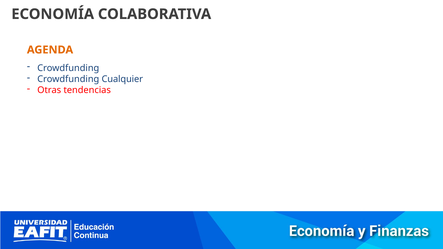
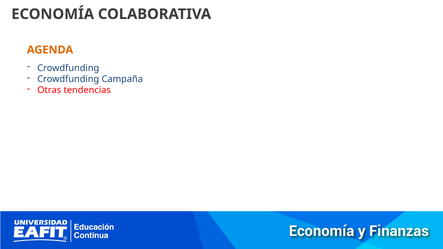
Cualquier: Cualquier -> Campaña
